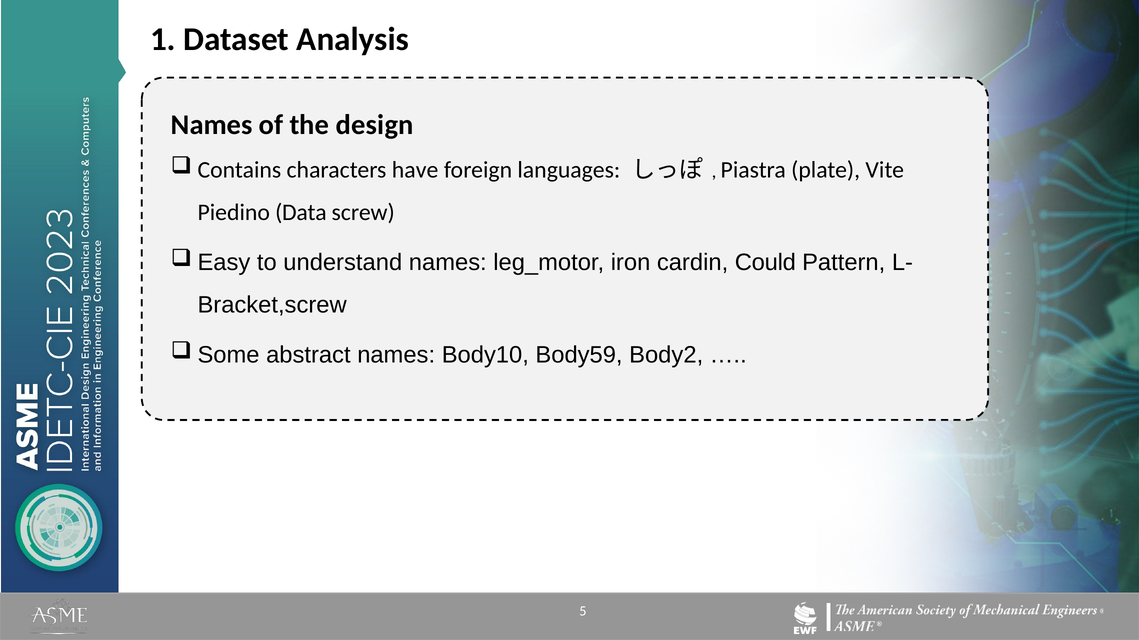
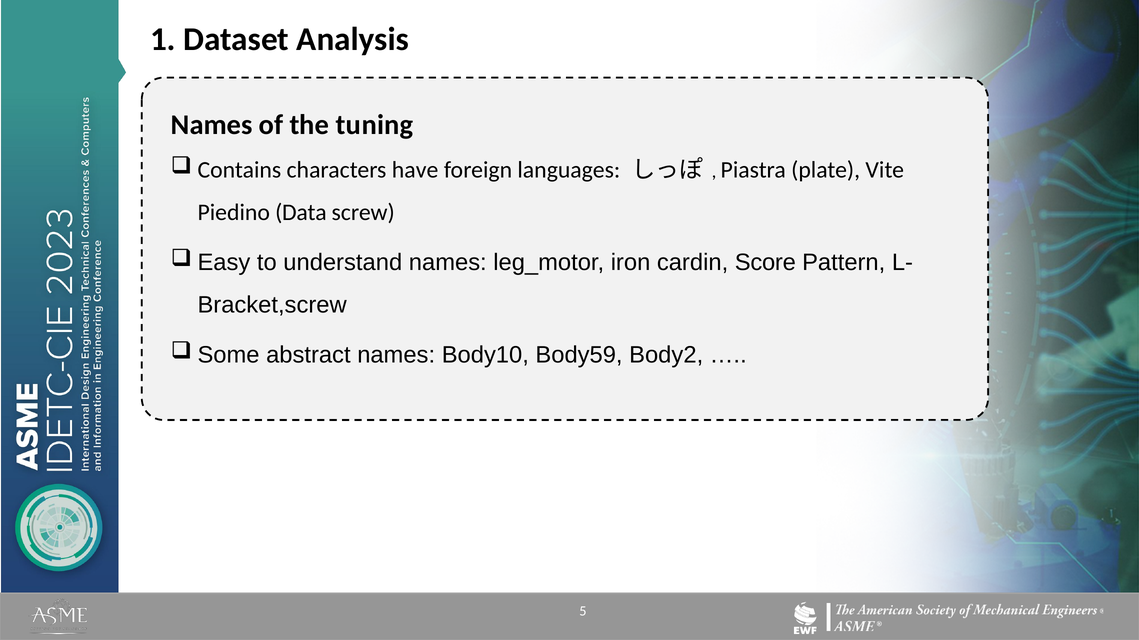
design: design -> tuning
Could: Could -> Score
